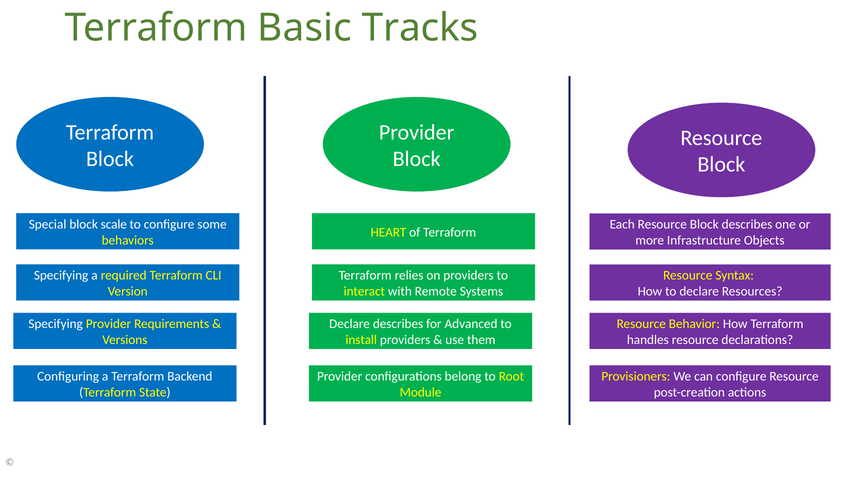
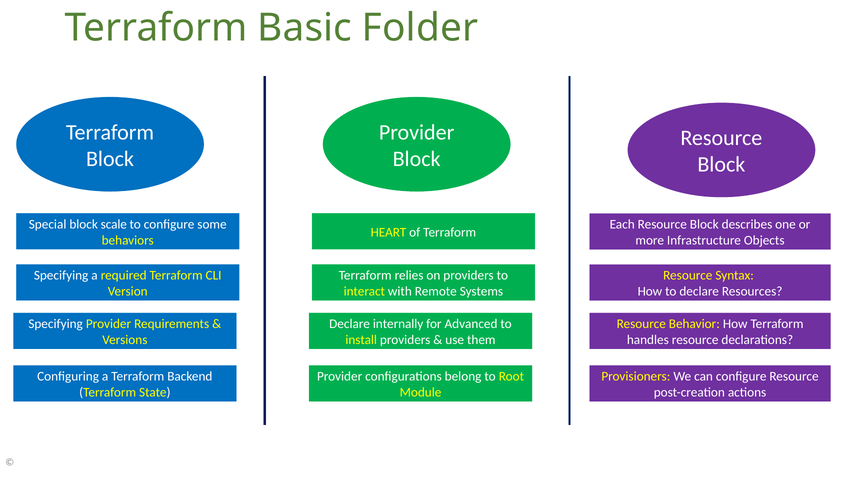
Tracks: Tracks -> Folder
Declare describes: describes -> internally
